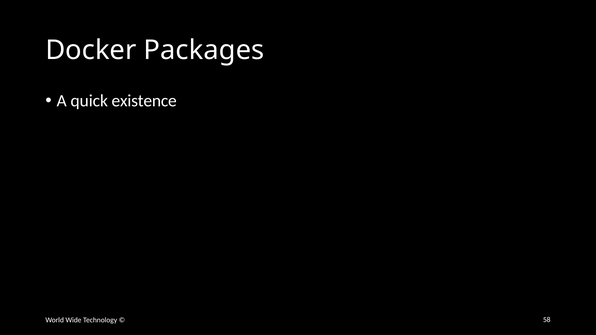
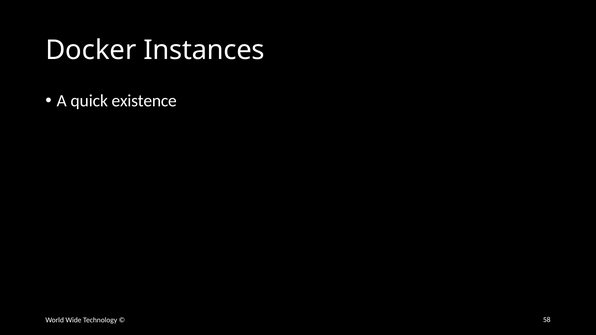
Packages: Packages -> Instances
